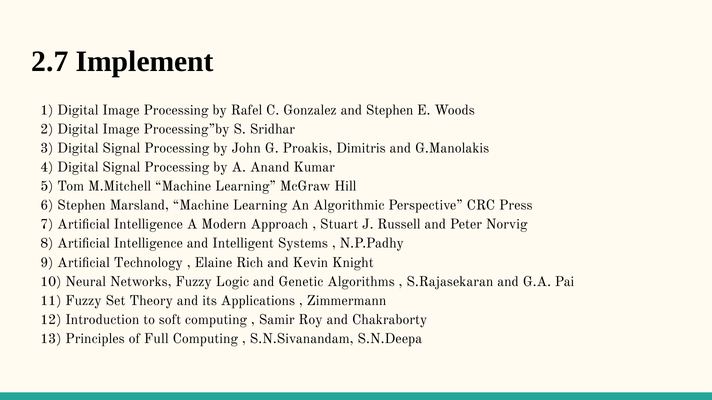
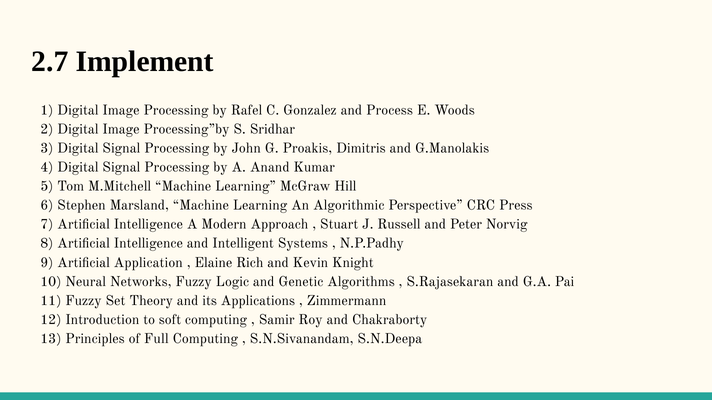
and Stephen: Stephen -> Process
Technology: Technology -> Application
